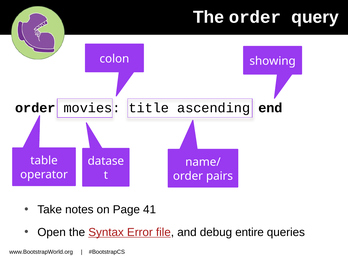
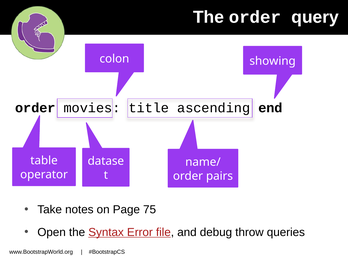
41: 41 -> 75
entire: entire -> throw
